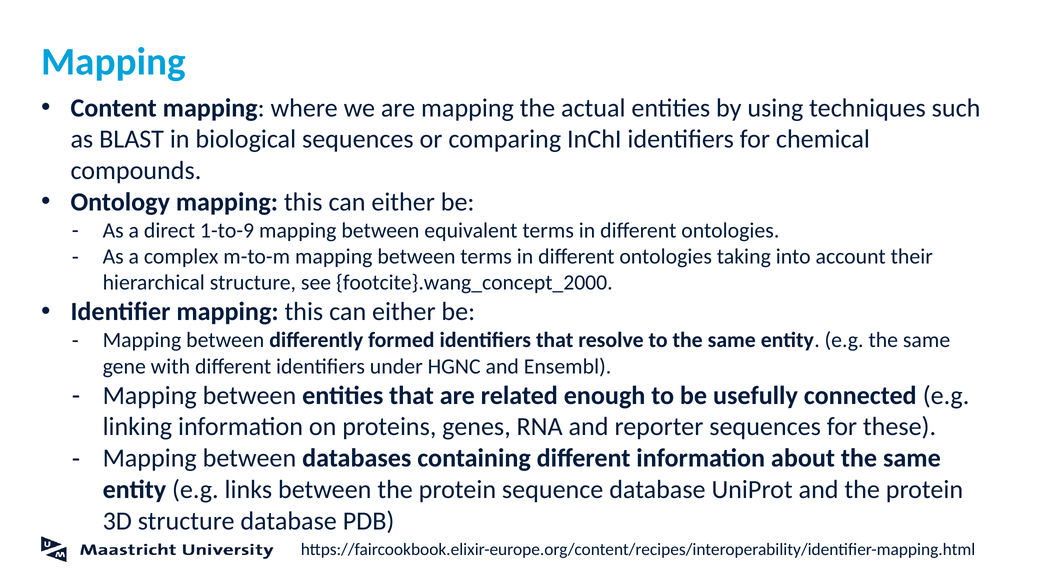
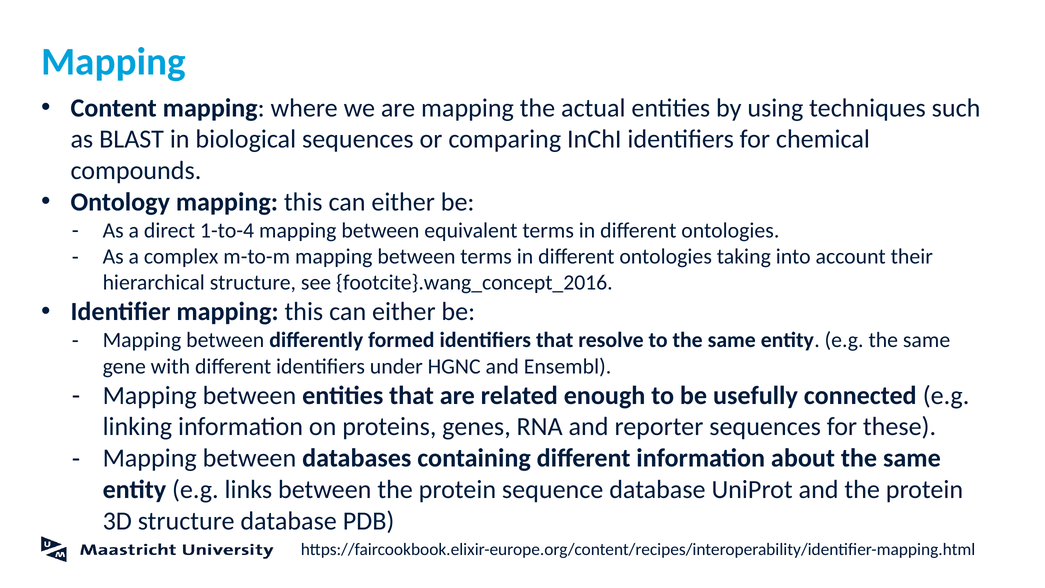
1-to-9: 1-to-9 -> 1-to-4
footcite}.wang_concept_2000: footcite}.wang_concept_2000 -> footcite}.wang_concept_2016
